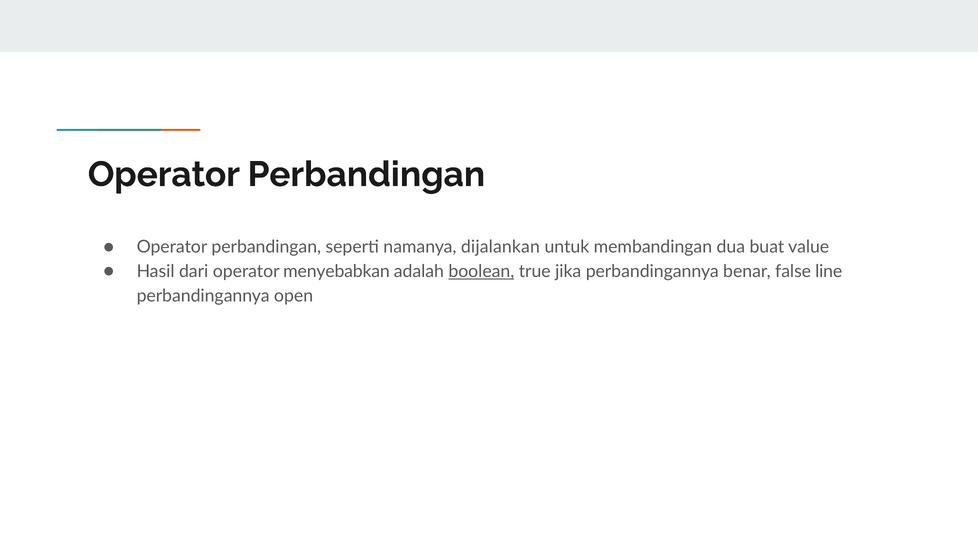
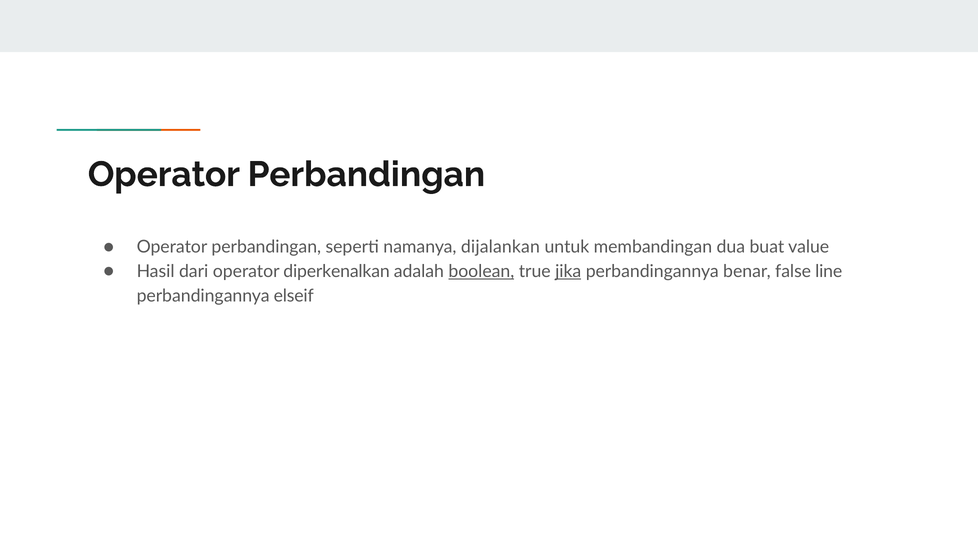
menyebabkan: menyebabkan -> diperkenalkan
jika underline: none -> present
open: open -> elseif
